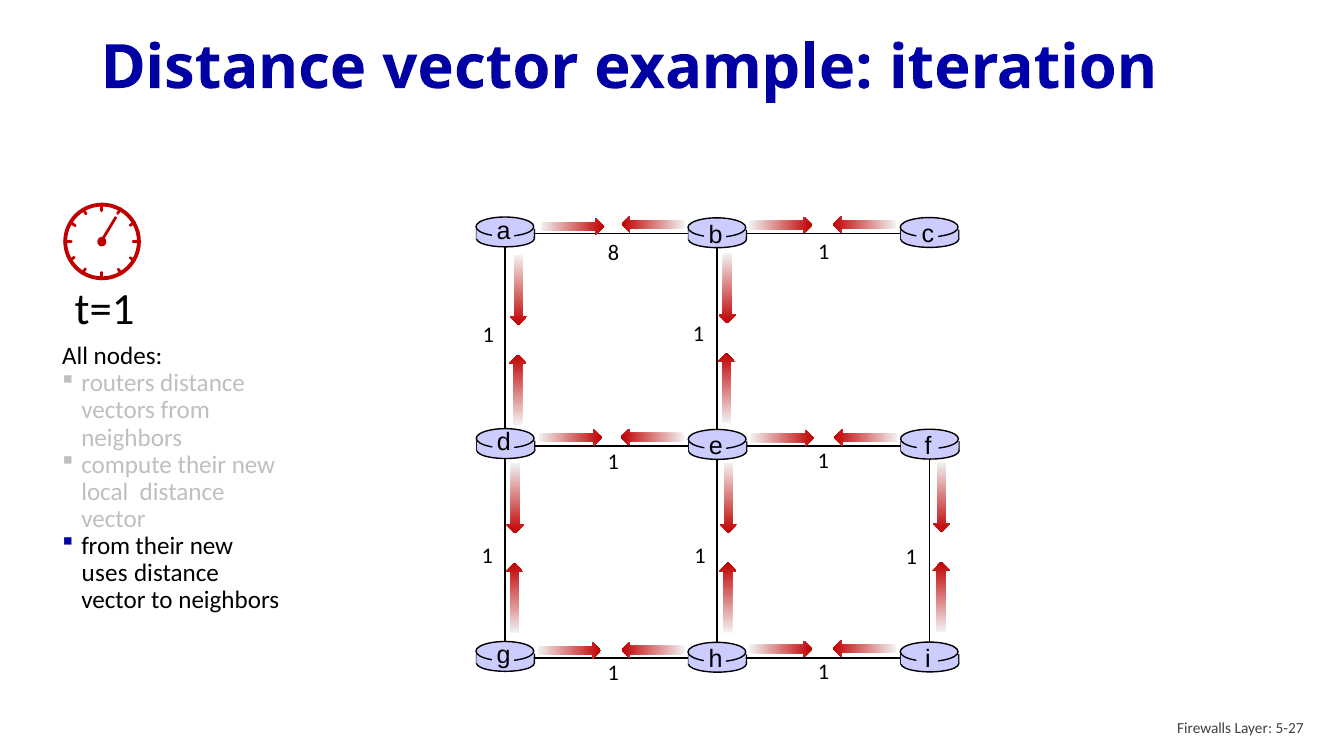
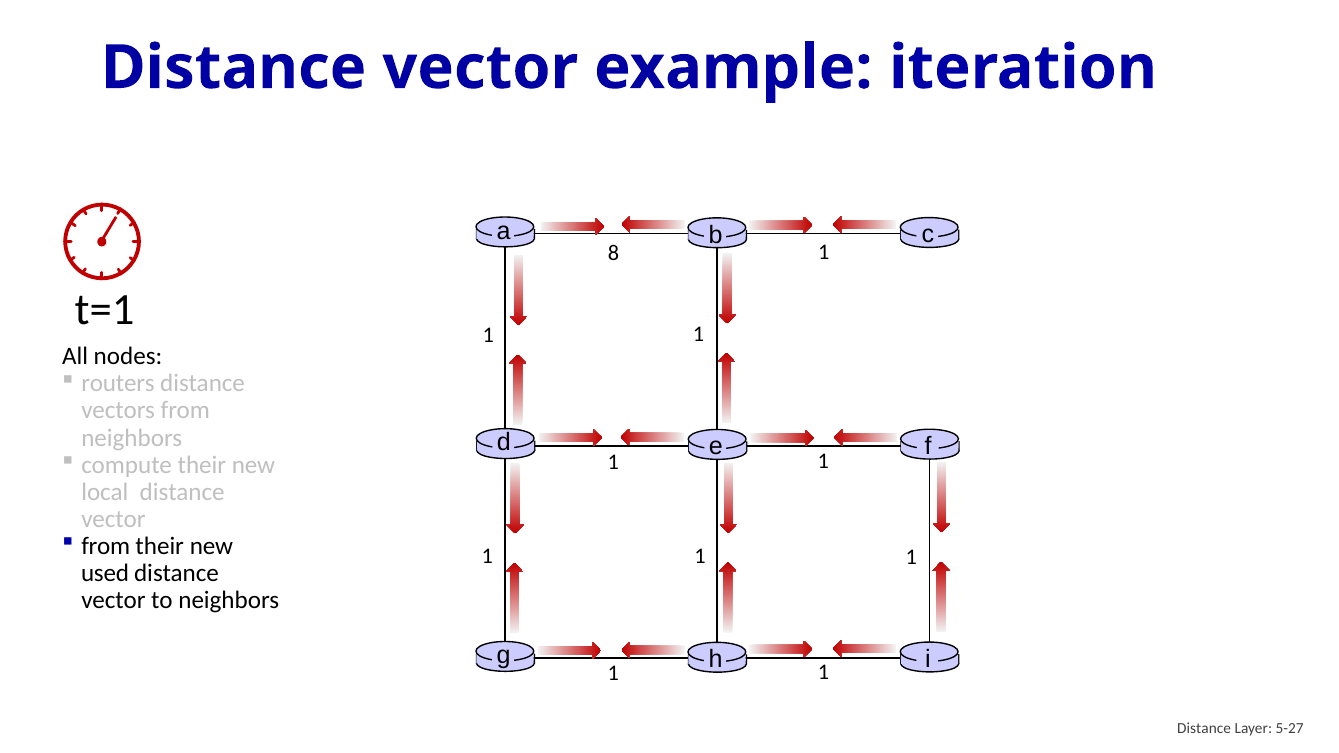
uses: uses -> used
Firewalls at (1204, 728): Firewalls -> Distance
